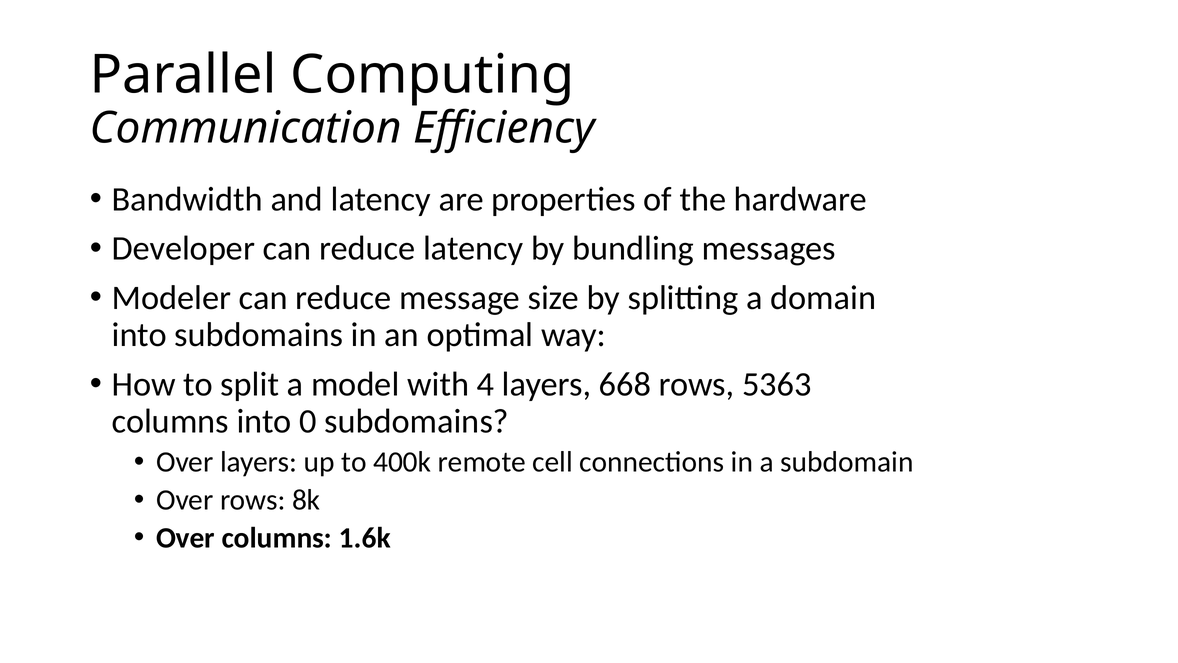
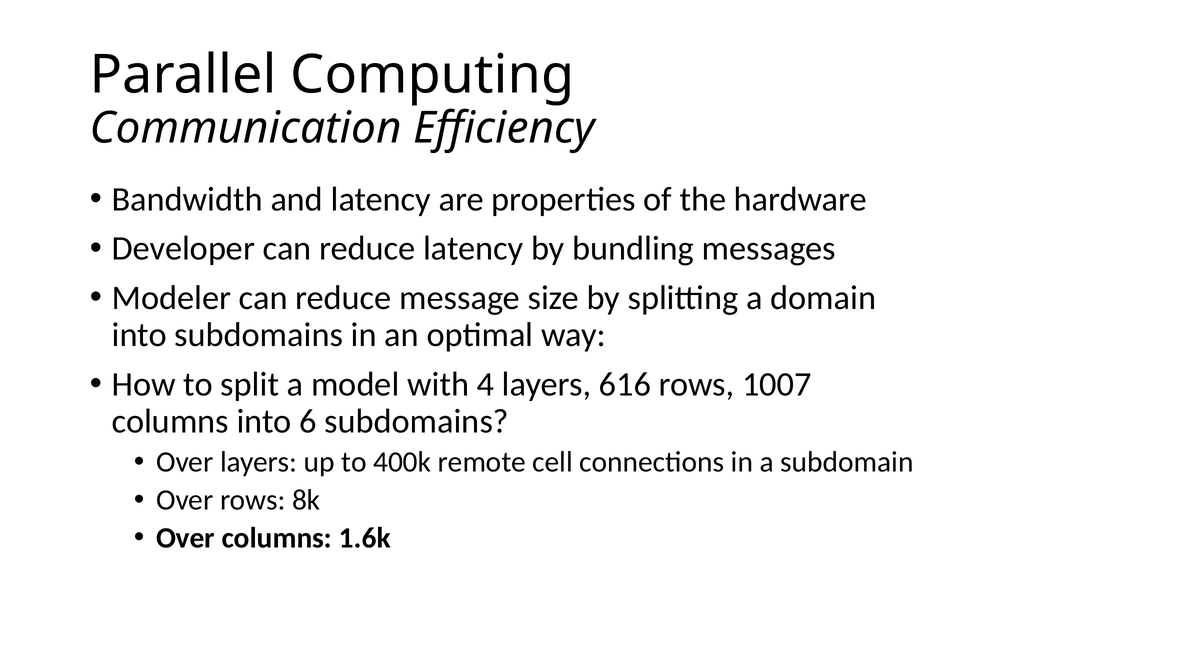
668: 668 -> 616
5363: 5363 -> 1007
0: 0 -> 6
